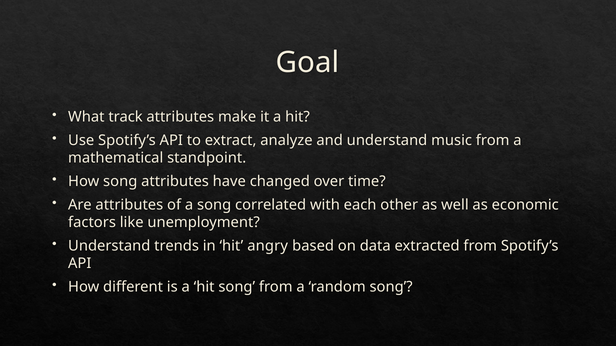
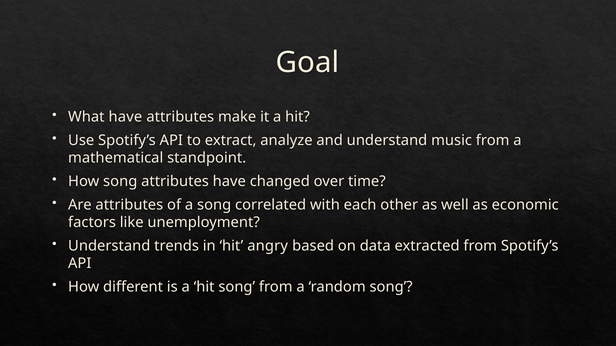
What track: track -> have
